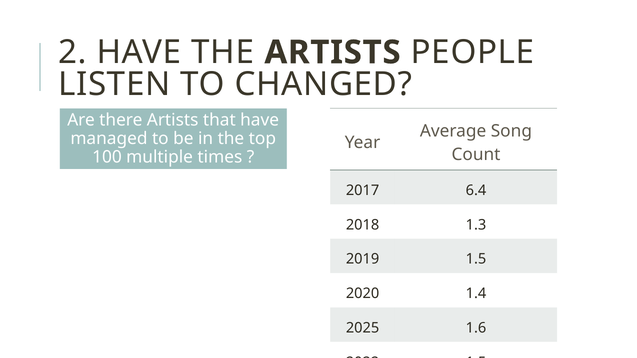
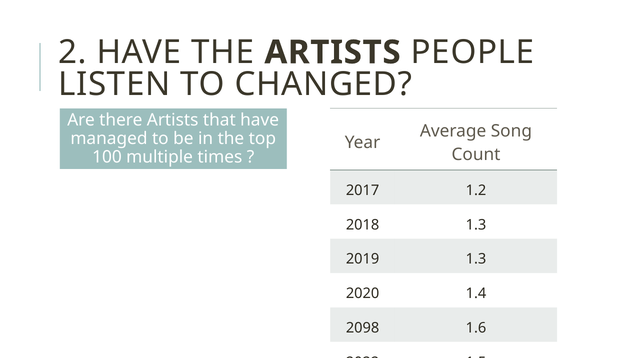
6.4: 6.4 -> 1.2
2019 1.5: 1.5 -> 1.3
2025: 2025 -> 2098
